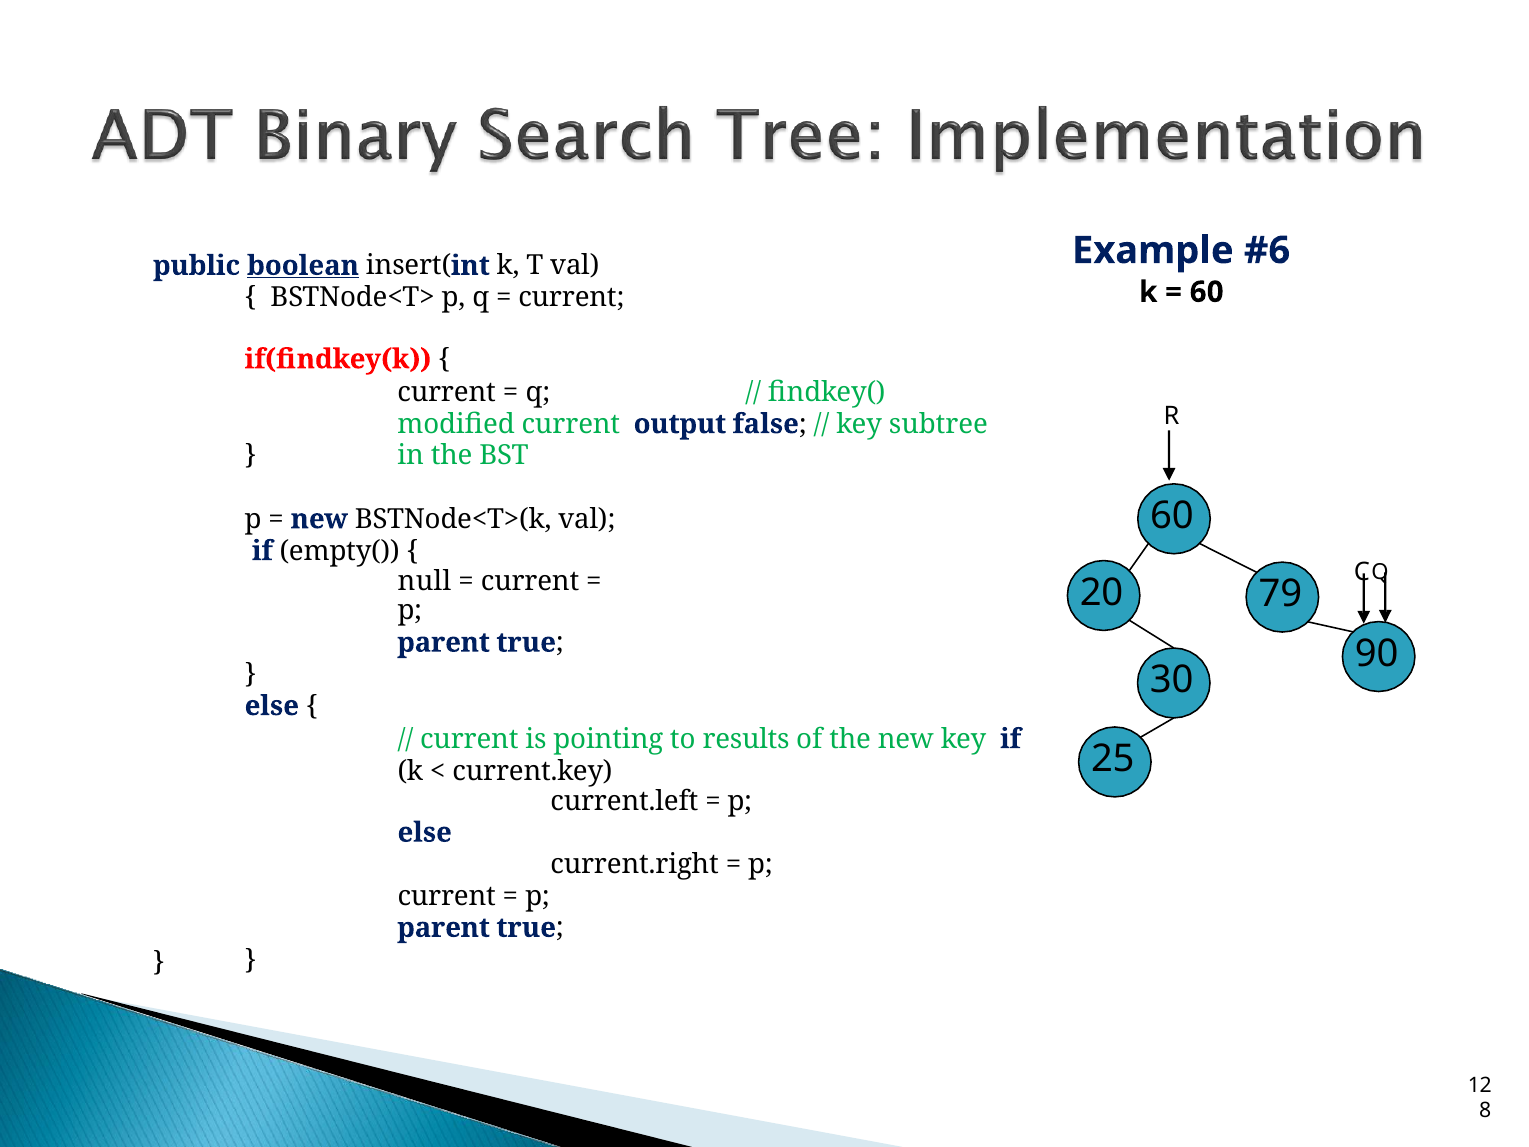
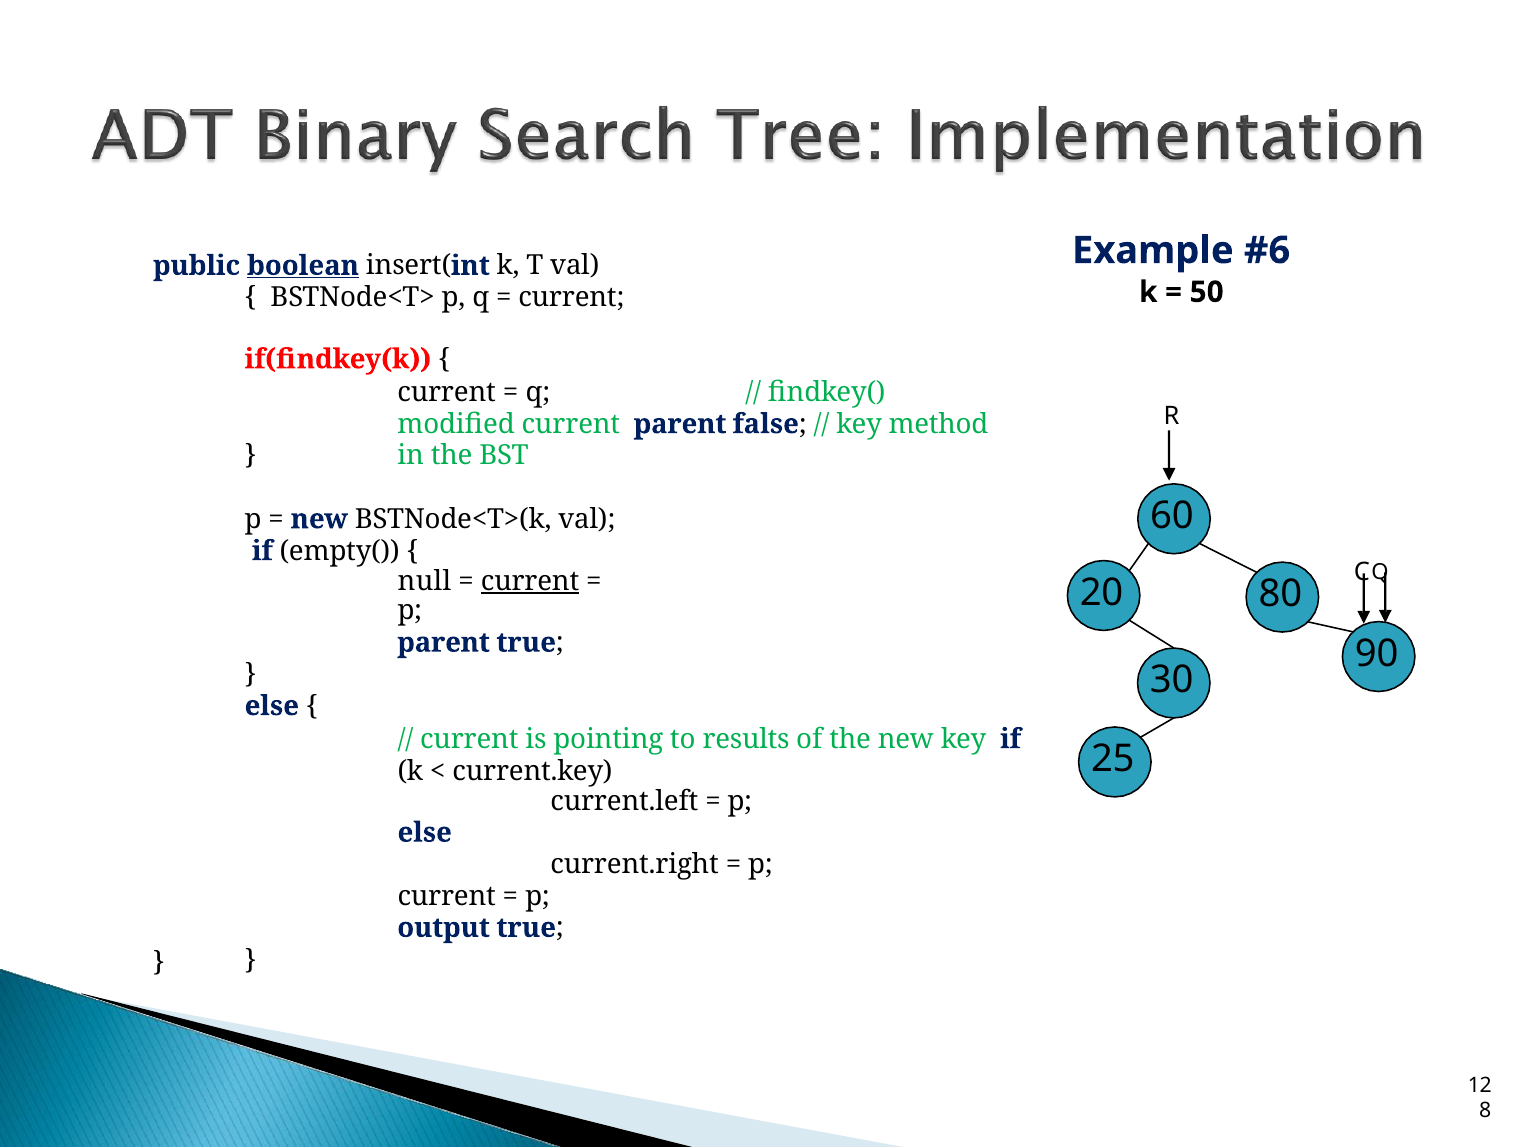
60 at (1207, 292): 60 -> 50
current output: output -> parent
subtree: subtree -> method
current at (530, 581) underline: none -> present
79: 79 -> 80
parent at (444, 928): parent -> output
